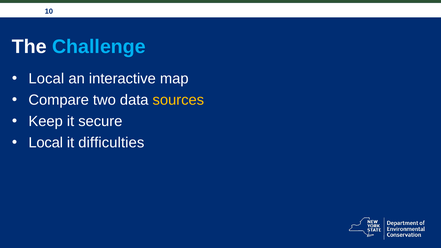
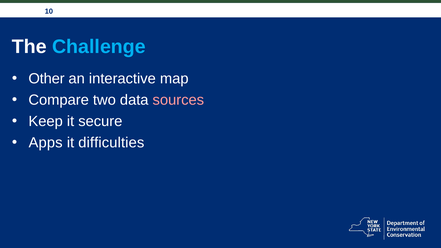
Local at (46, 79): Local -> Other
sources colour: yellow -> pink
Local at (46, 143): Local -> Apps
